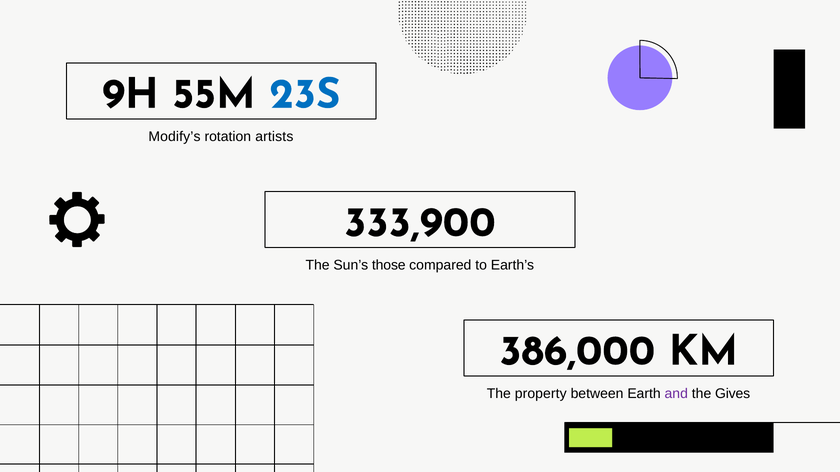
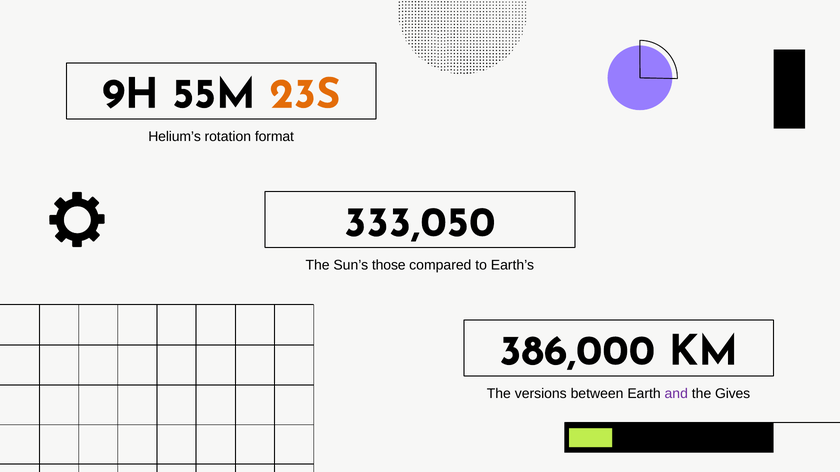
23S colour: blue -> orange
Modify’s: Modify’s -> Helium’s
artists: artists -> format
333,900: 333,900 -> 333,050
property: property -> versions
